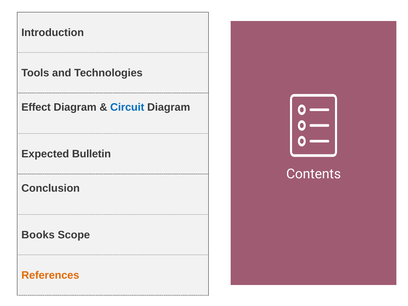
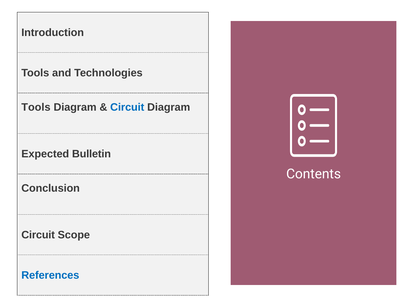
Effect at (36, 107): Effect -> Tools
Books at (38, 235): Books -> Circuit
References colour: orange -> blue
